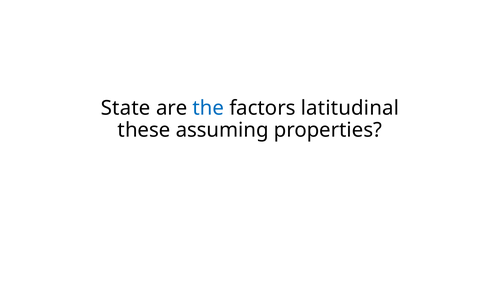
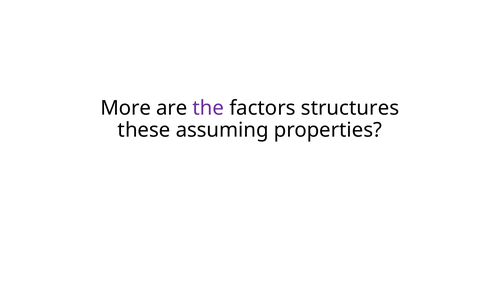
State: State -> More
the colour: blue -> purple
latitudinal: latitudinal -> structures
